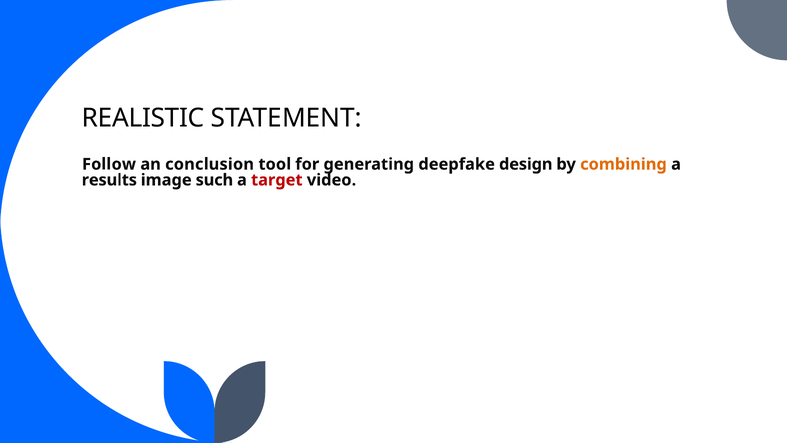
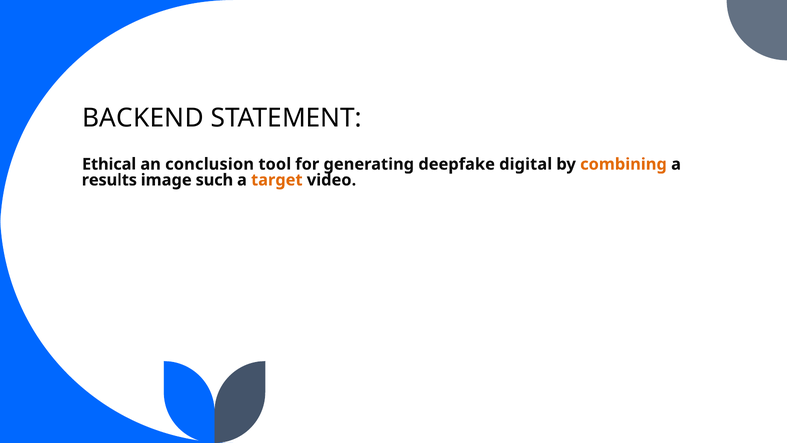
REALISTIC: REALISTIC -> BACKEND
Follow: Follow -> Ethical
design: design -> digital
target colour: red -> orange
